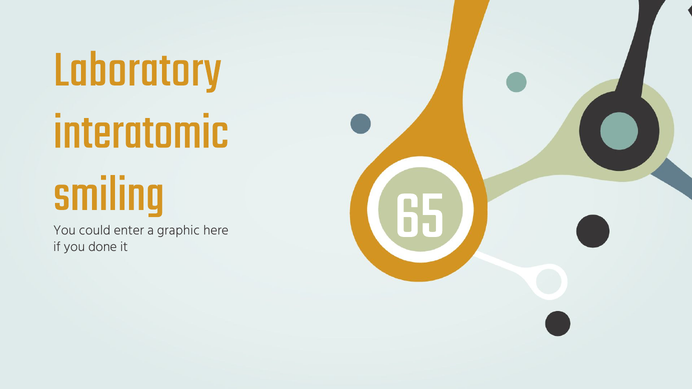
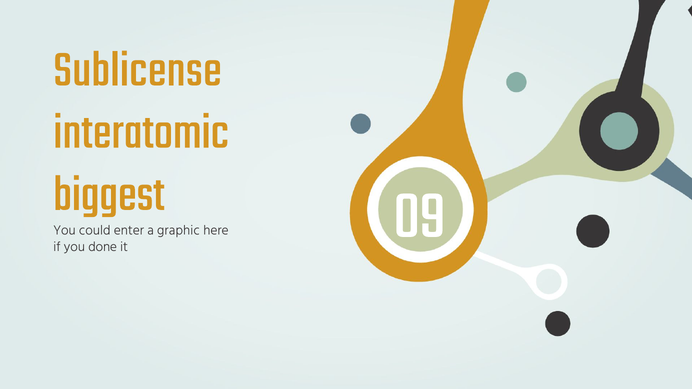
Laboratory: Laboratory -> Sublicense
smiling: smiling -> biggest
65: 65 -> 09
